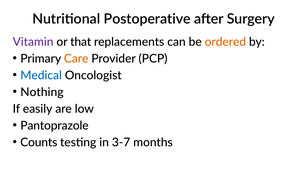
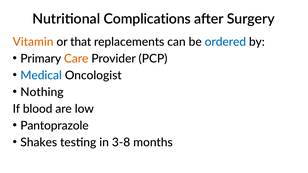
Postoperative: Postoperative -> Complications
Vitamin colour: purple -> orange
ordered colour: orange -> blue
easily: easily -> blood
Counts: Counts -> Shakes
3-7: 3-7 -> 3-8
